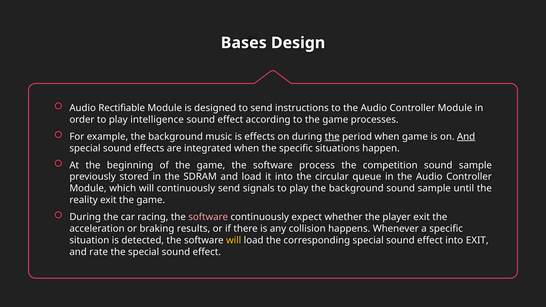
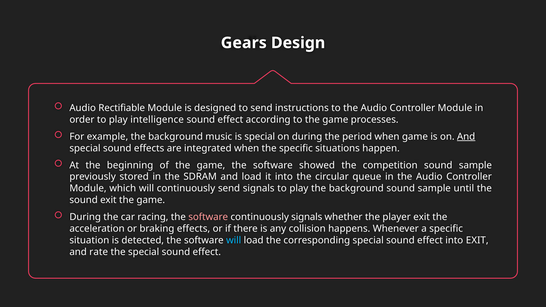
Bases: Bases -> Gears
is effects: effects -> special
the at (332, 137) underline: present -> none
process: process -> showed
reality at (84, 200): reality -> sound
continuously expect: expect -> signals
braking results: results -> effects
will at (234, 240) colour: yellow -> light blue
